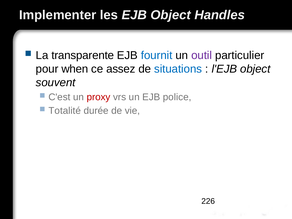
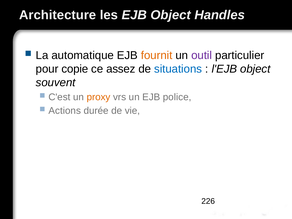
Implementer: Implementer -> Architecture
transparente: transparente -> automatique
fournit colour: blue -> orange
when: when -> copie
proxy colour: red -> orange
Totalité: Totalité -> Actions
